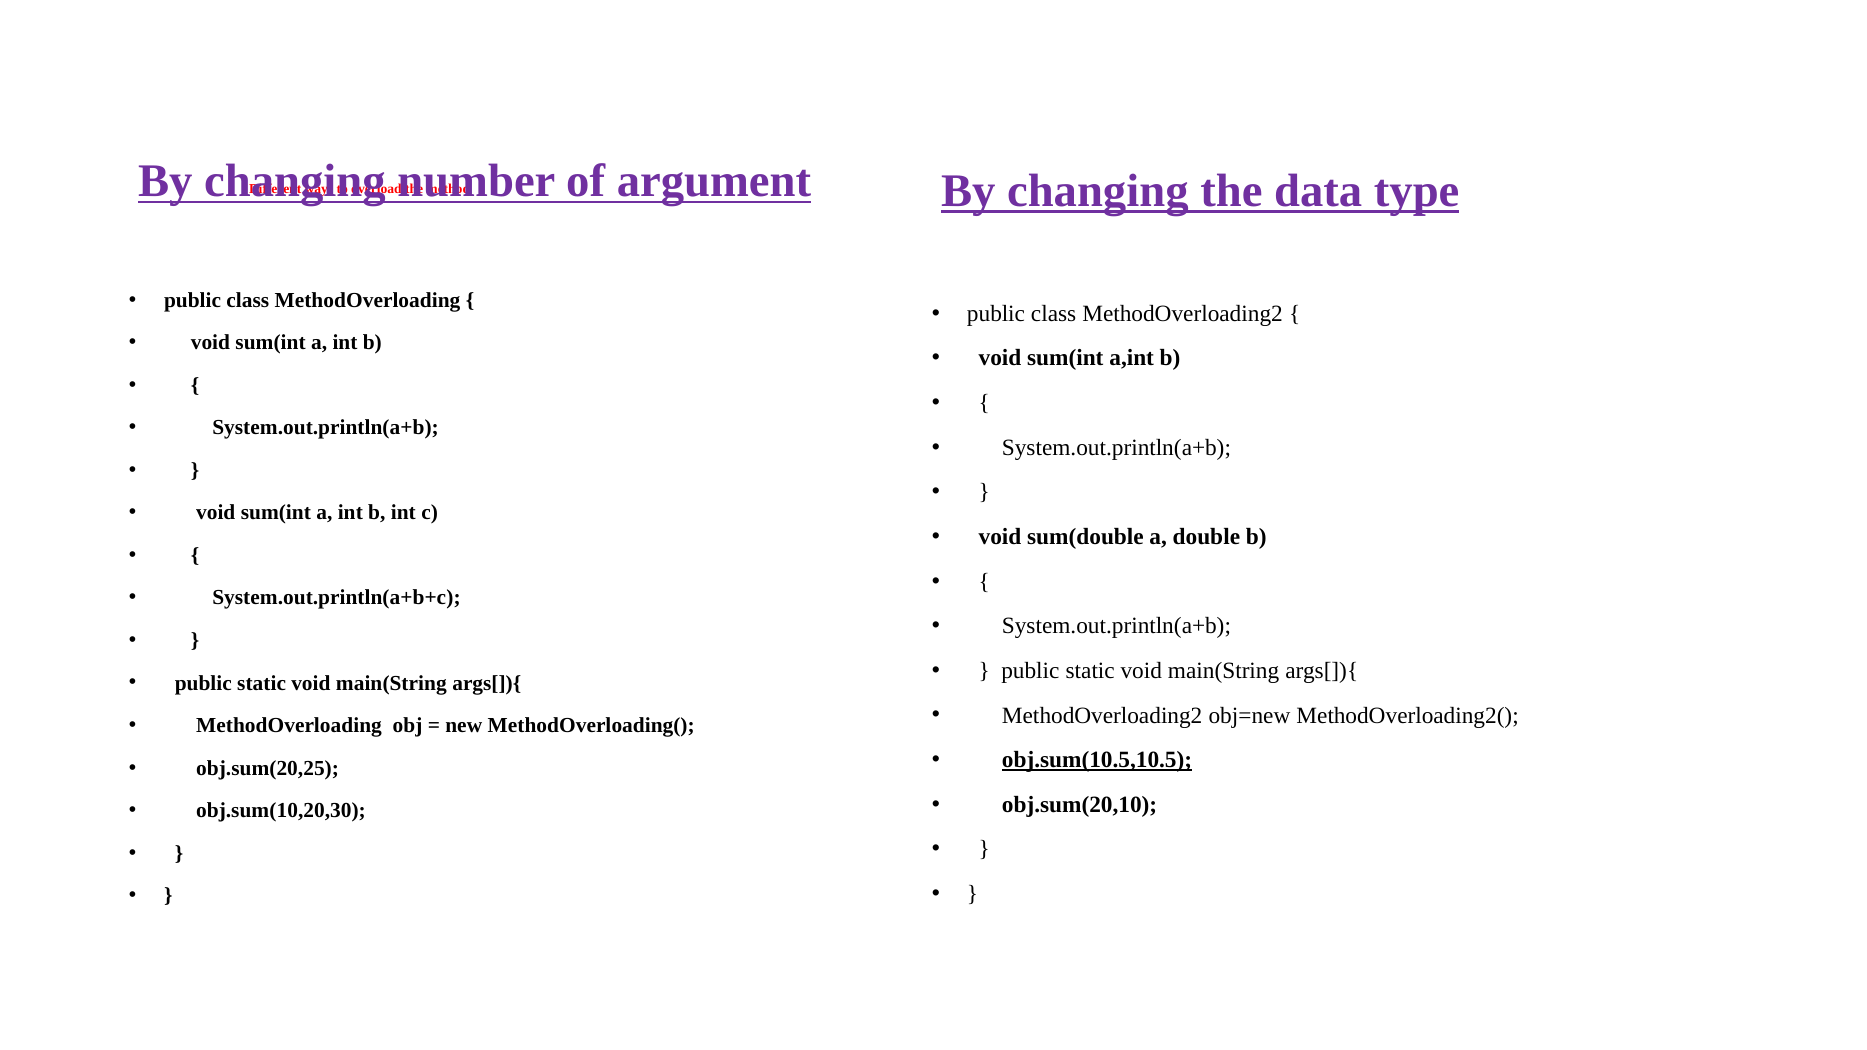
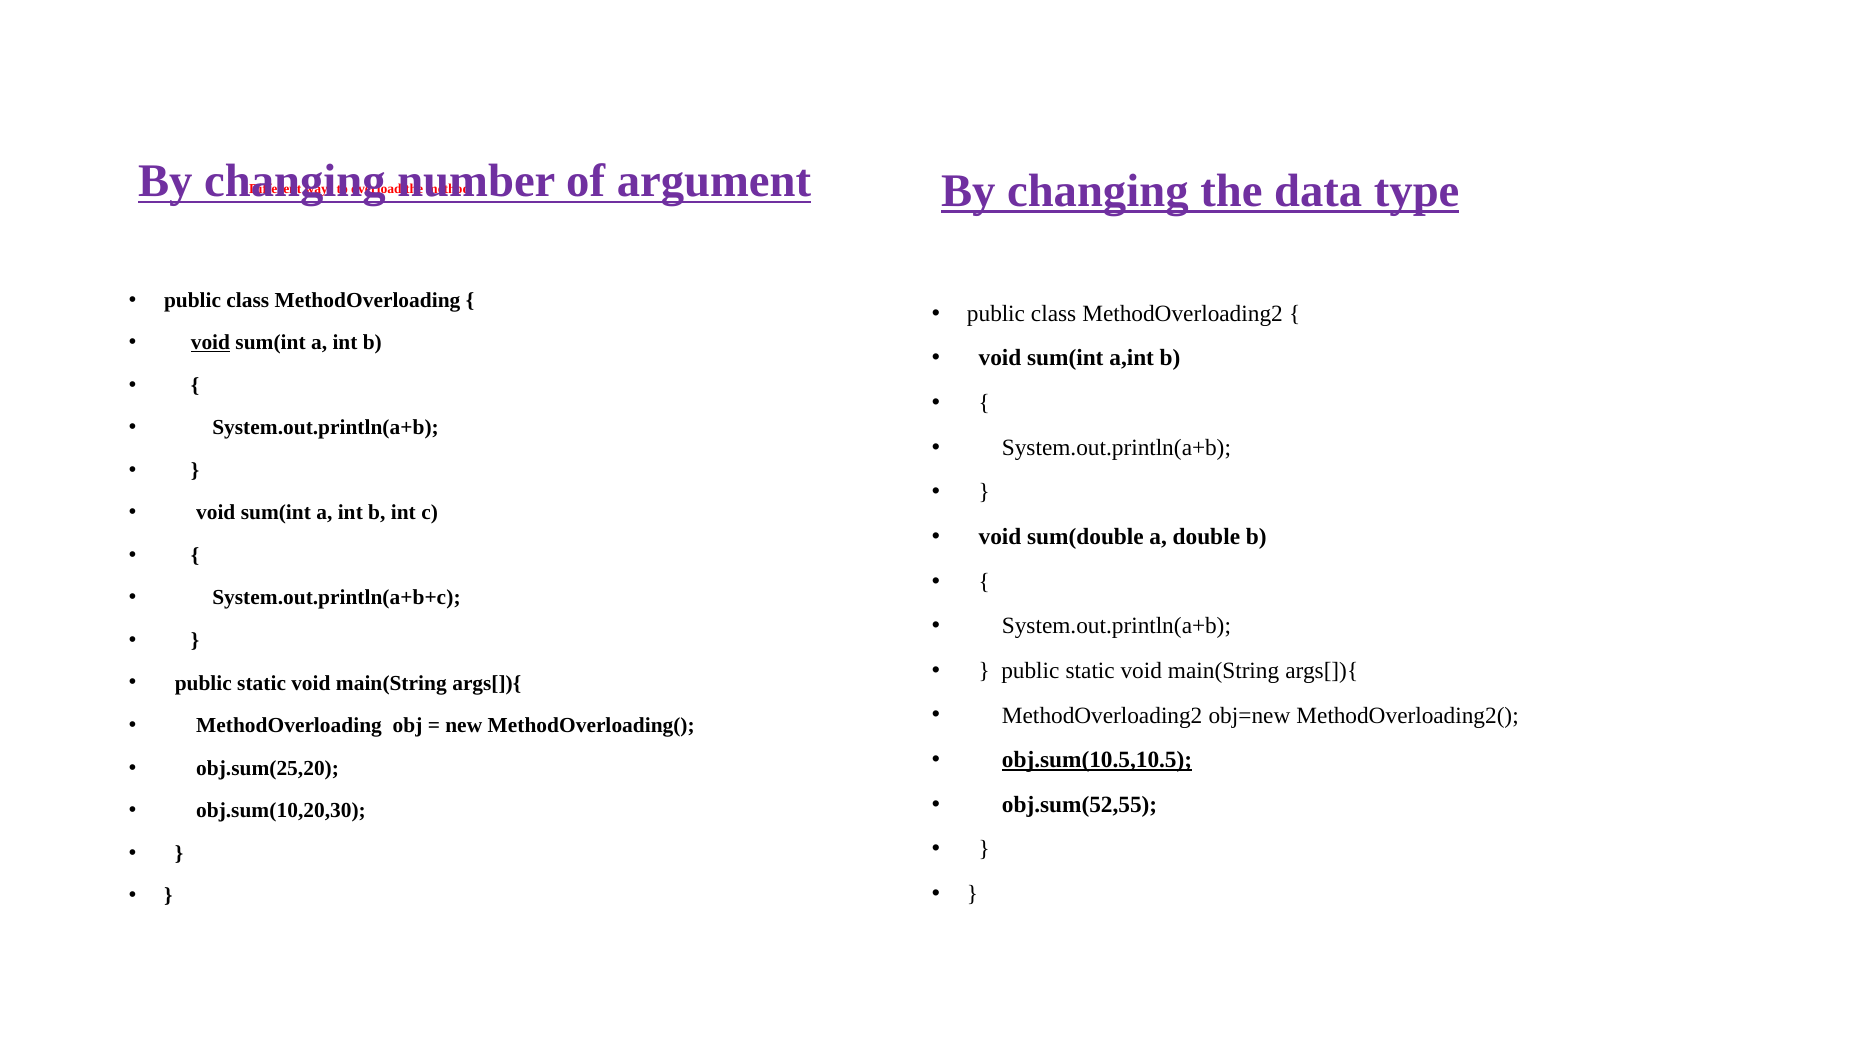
void at (210, 343) underline: none -> present
obj.sum(20,25: obj.sum(20,25 -> obj.sum(25,20
obj.sum(20,10: obj.sum(20,10 -> obj.sum(52,55
